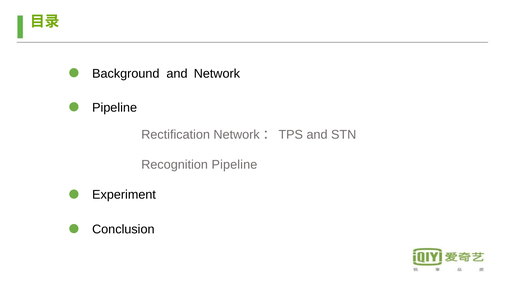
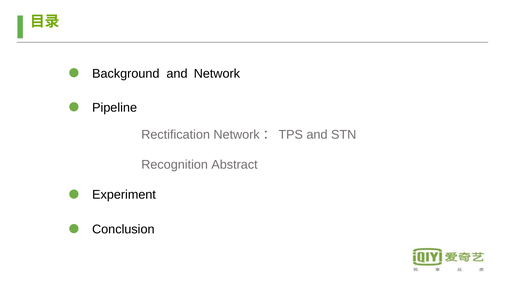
Recognition Pipeline: Pipeline -> Abstract
